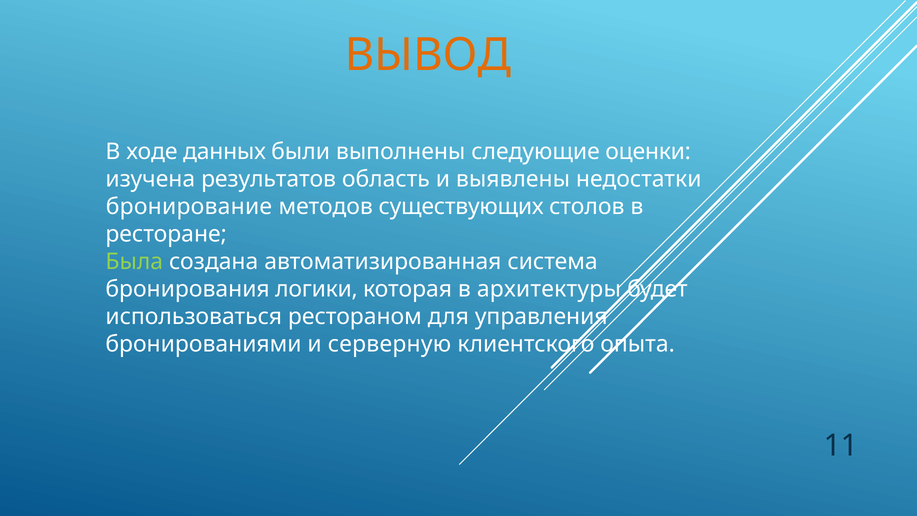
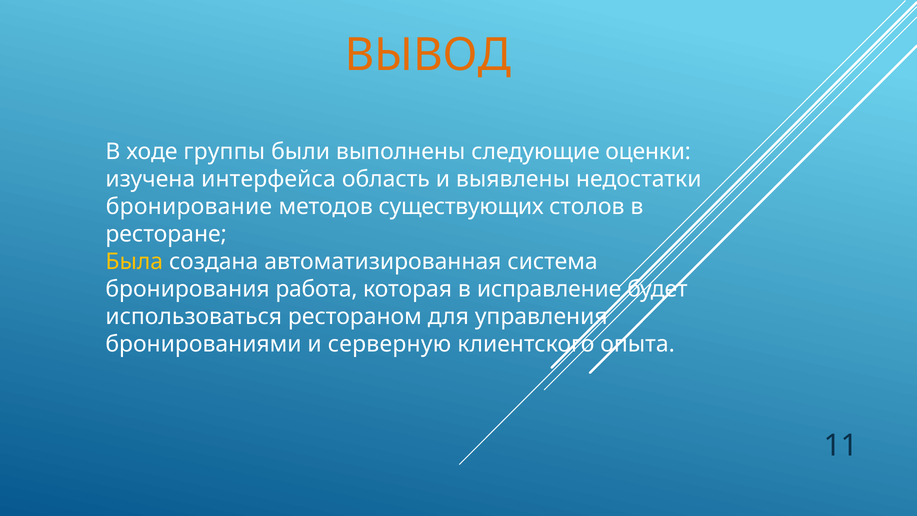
данных: данных -> группы
результатов: результатов -> интерфейса
Была colour: light green -> yellow
логики: логики -> работа
архитектуры: архитектуры -> исправление
